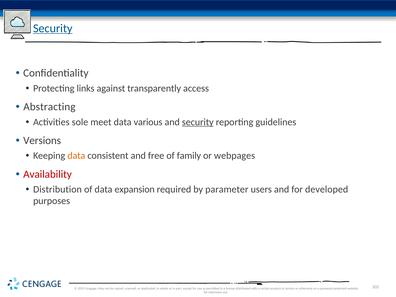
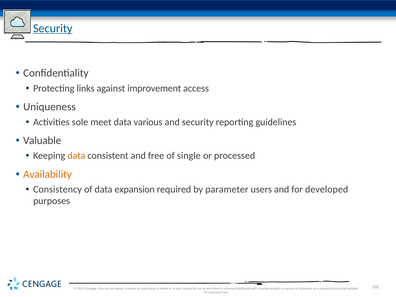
transparently: transparently -> improvement
Abstracting: Abstracting -> Uniqueness
security at (198, 122) underline: present -> none
Versions: Versions -> Valuable
family: family -> single
webpages: webpages -> processed
Availability colour: red -> orange
Distribution: Distribution -> Consistency
